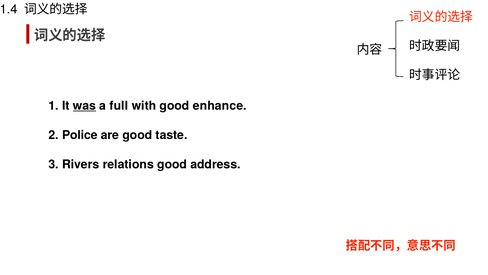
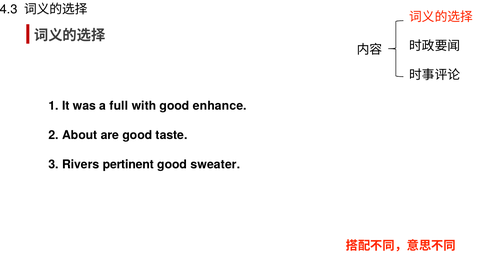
1.4: 1.4 -> 4.3
was underline: present -> none
Police: Police -> About
relations: relations -> pertinent
address: address -> sweater
